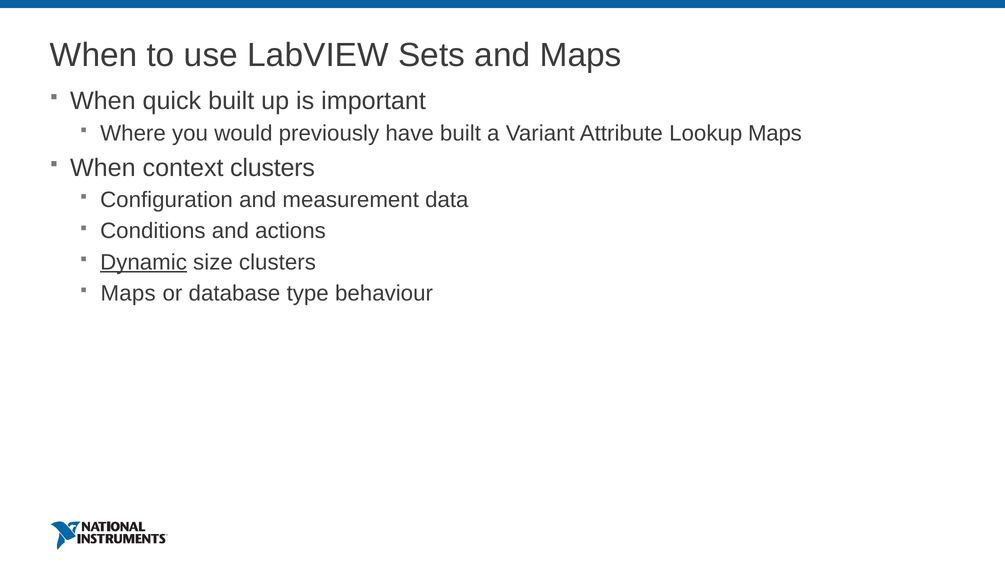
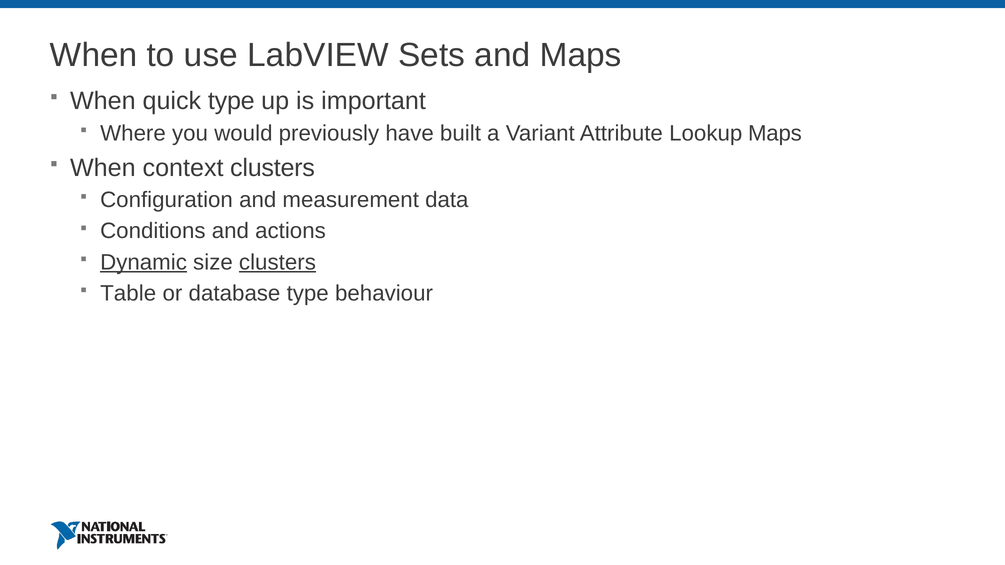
quick built: built -> type
clusters at (277, 262) underline: none -> present
Maps at (128, 293): Maps -> Table
